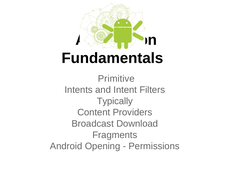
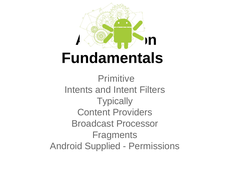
Download: Download -> Processor
Opening: Opening -> Supplied
